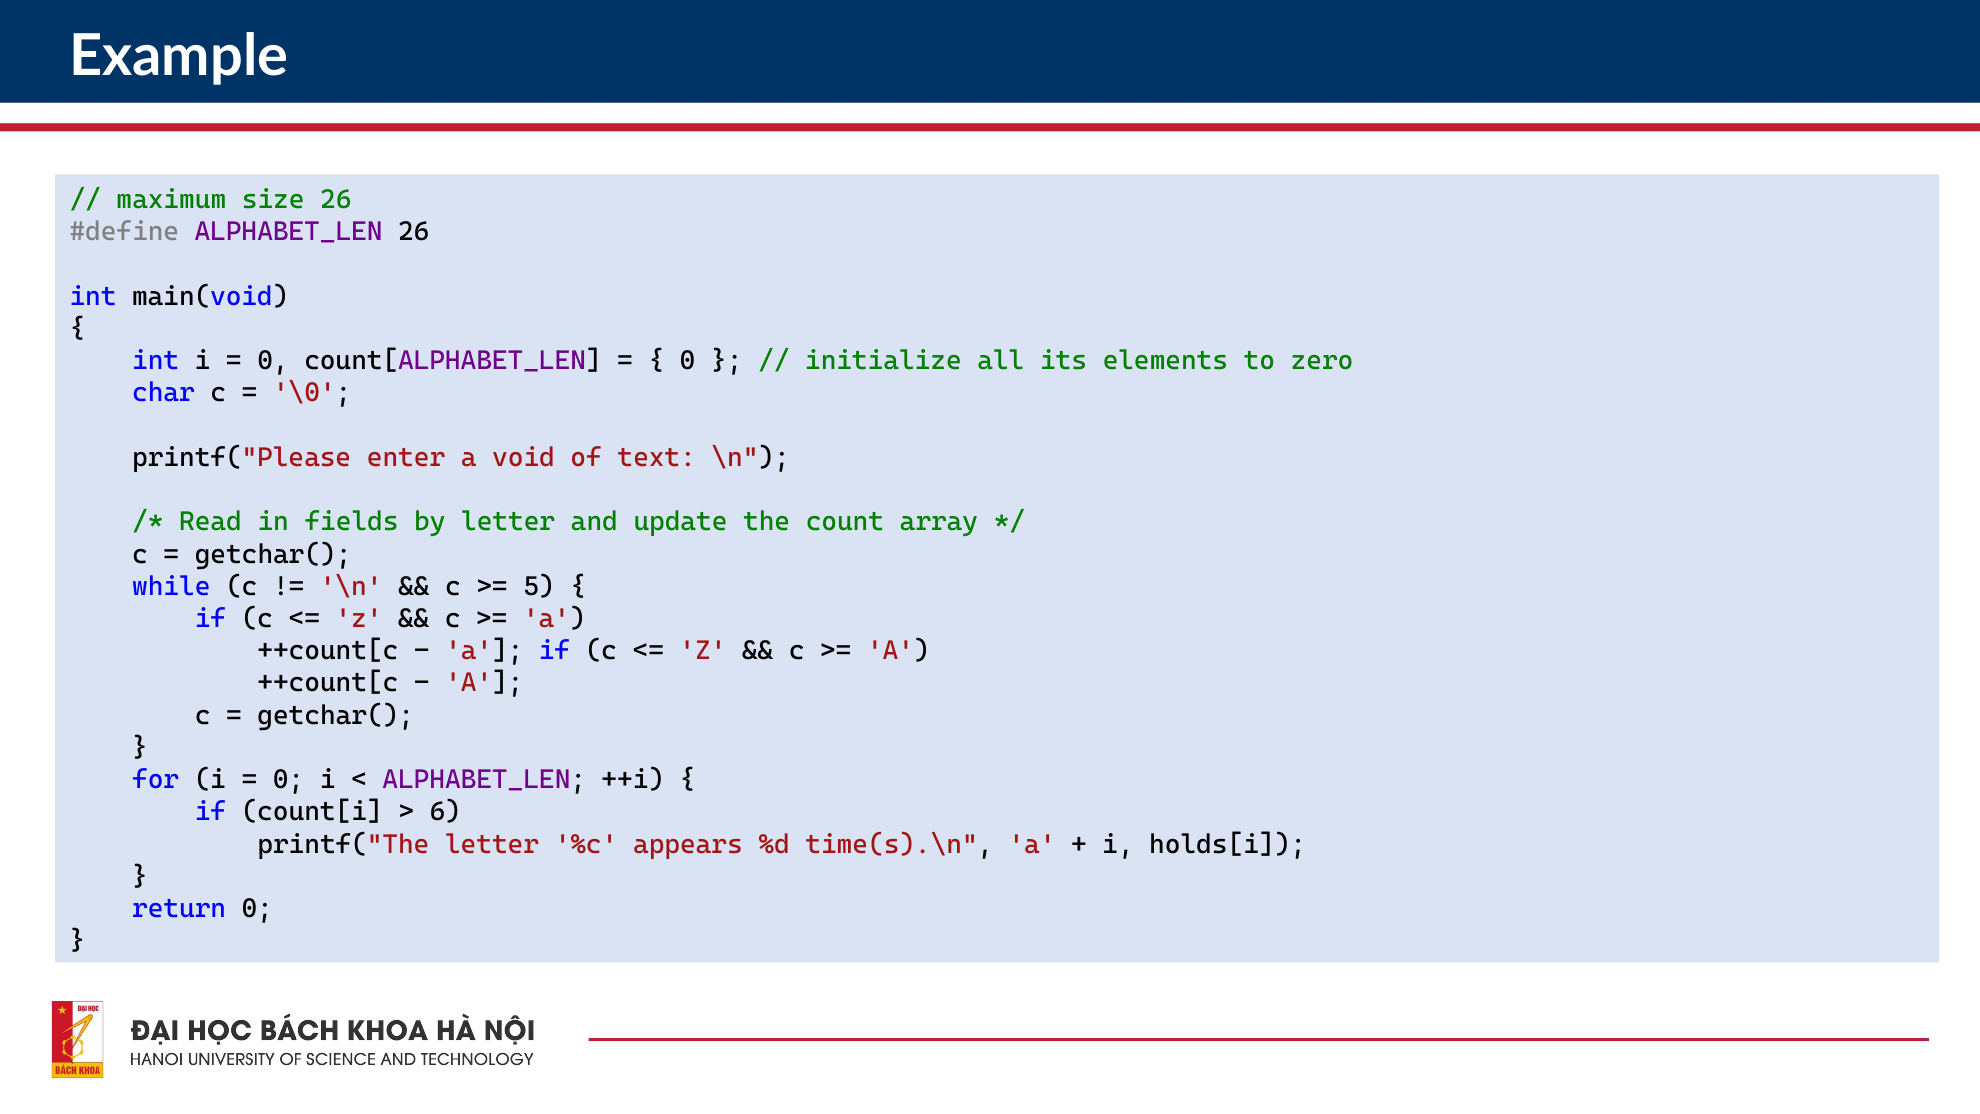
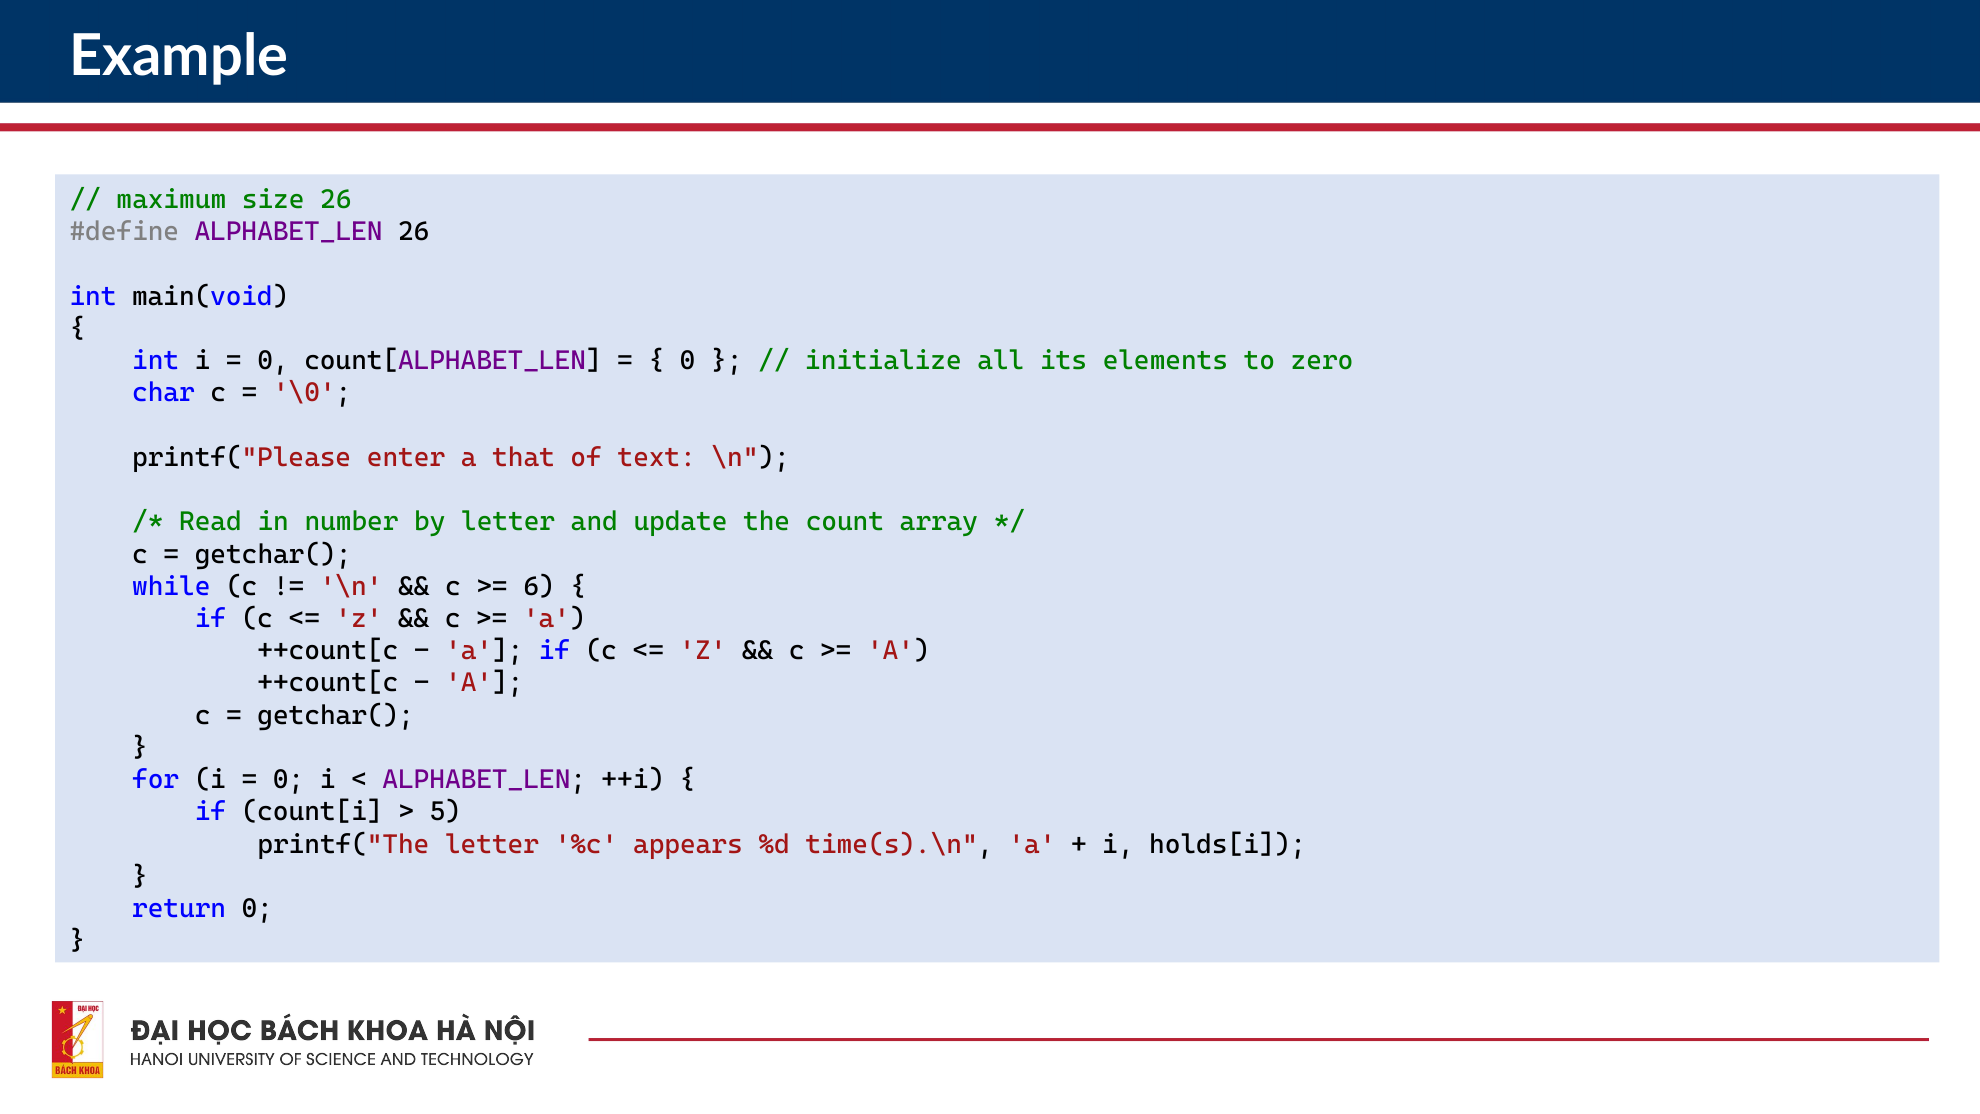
void: void -> that
fields: fields -> number
5: 5 -> 6
6: 6 -> 5
